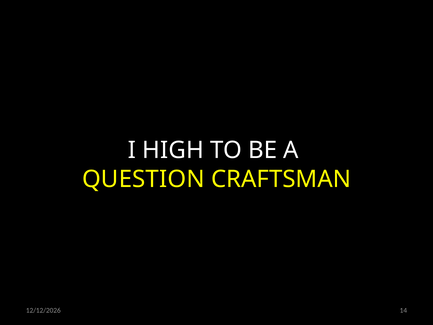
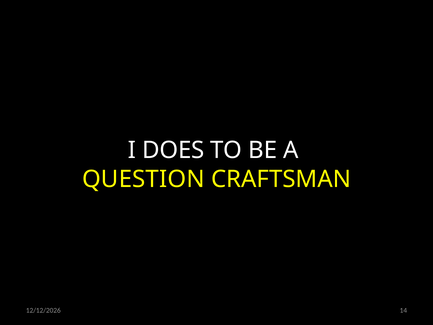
HIGH: HIGH -> DOES
